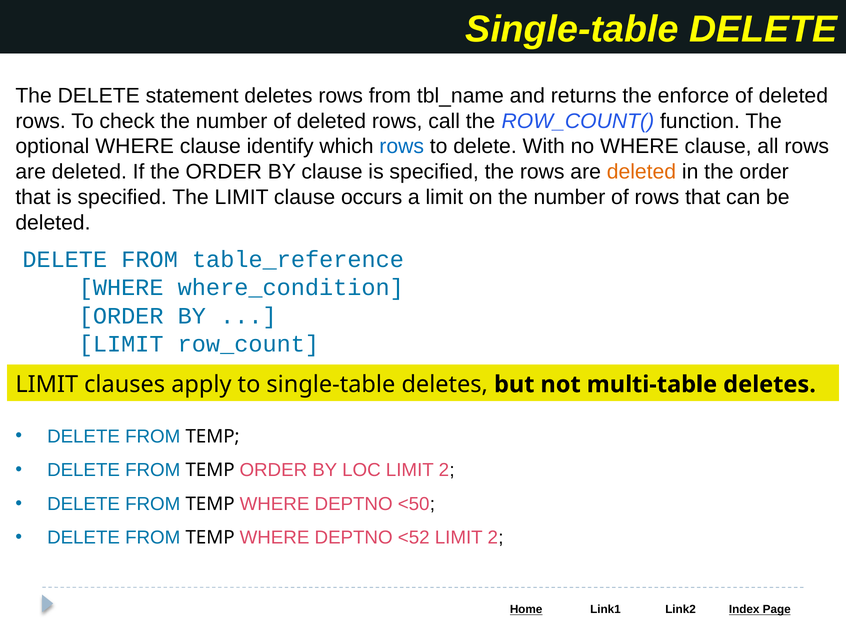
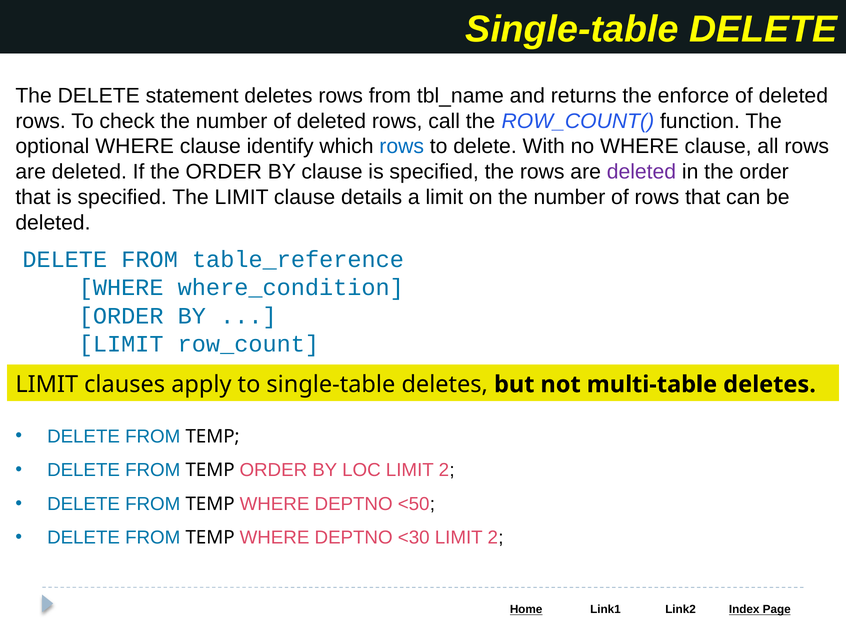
deleted at (641, 172) colour: orange -> purple
occurs: occurs -> details
<52: <52 -> <30
